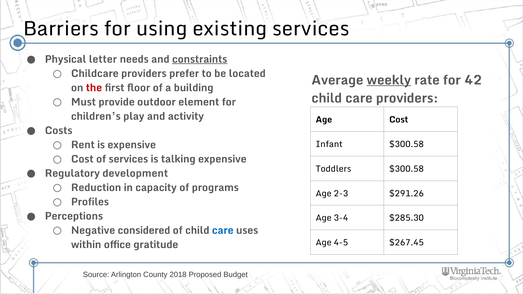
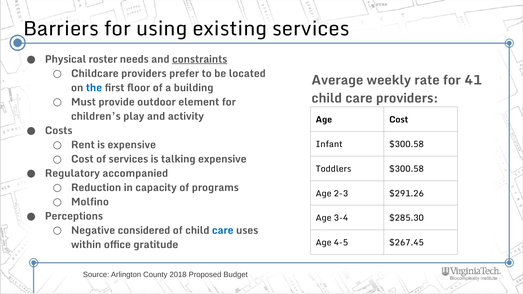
letter: letter -> roster
weekly underline: present -> none
42: 42 -> 41
the colour: red -> blue
development: development -> accompanied
Profiles: Profiles -> Molfino
